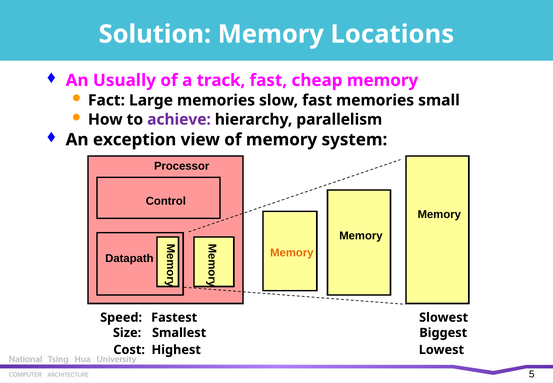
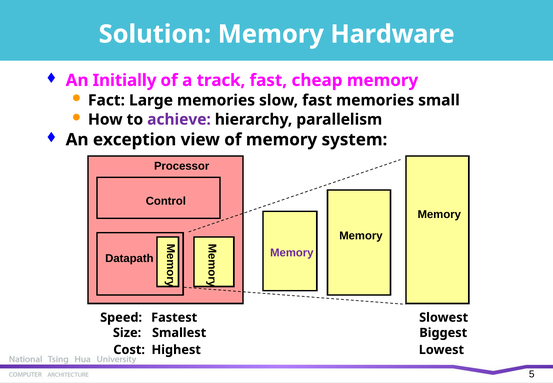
Locations: Locations -> Hardware
Usually: Usually -> Initially
Memory at (292, 253) colour: orange -> purple
